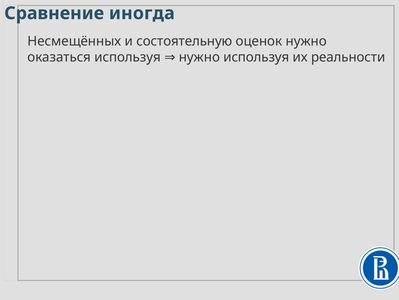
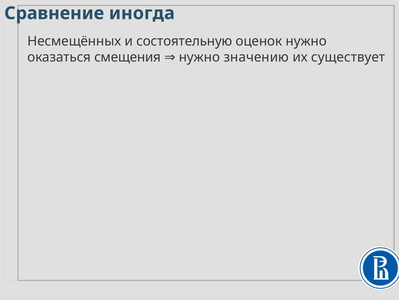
оказаться используя: используя -> смещения
нужно используя: используя -> значению
реальности: реальности -> существует
